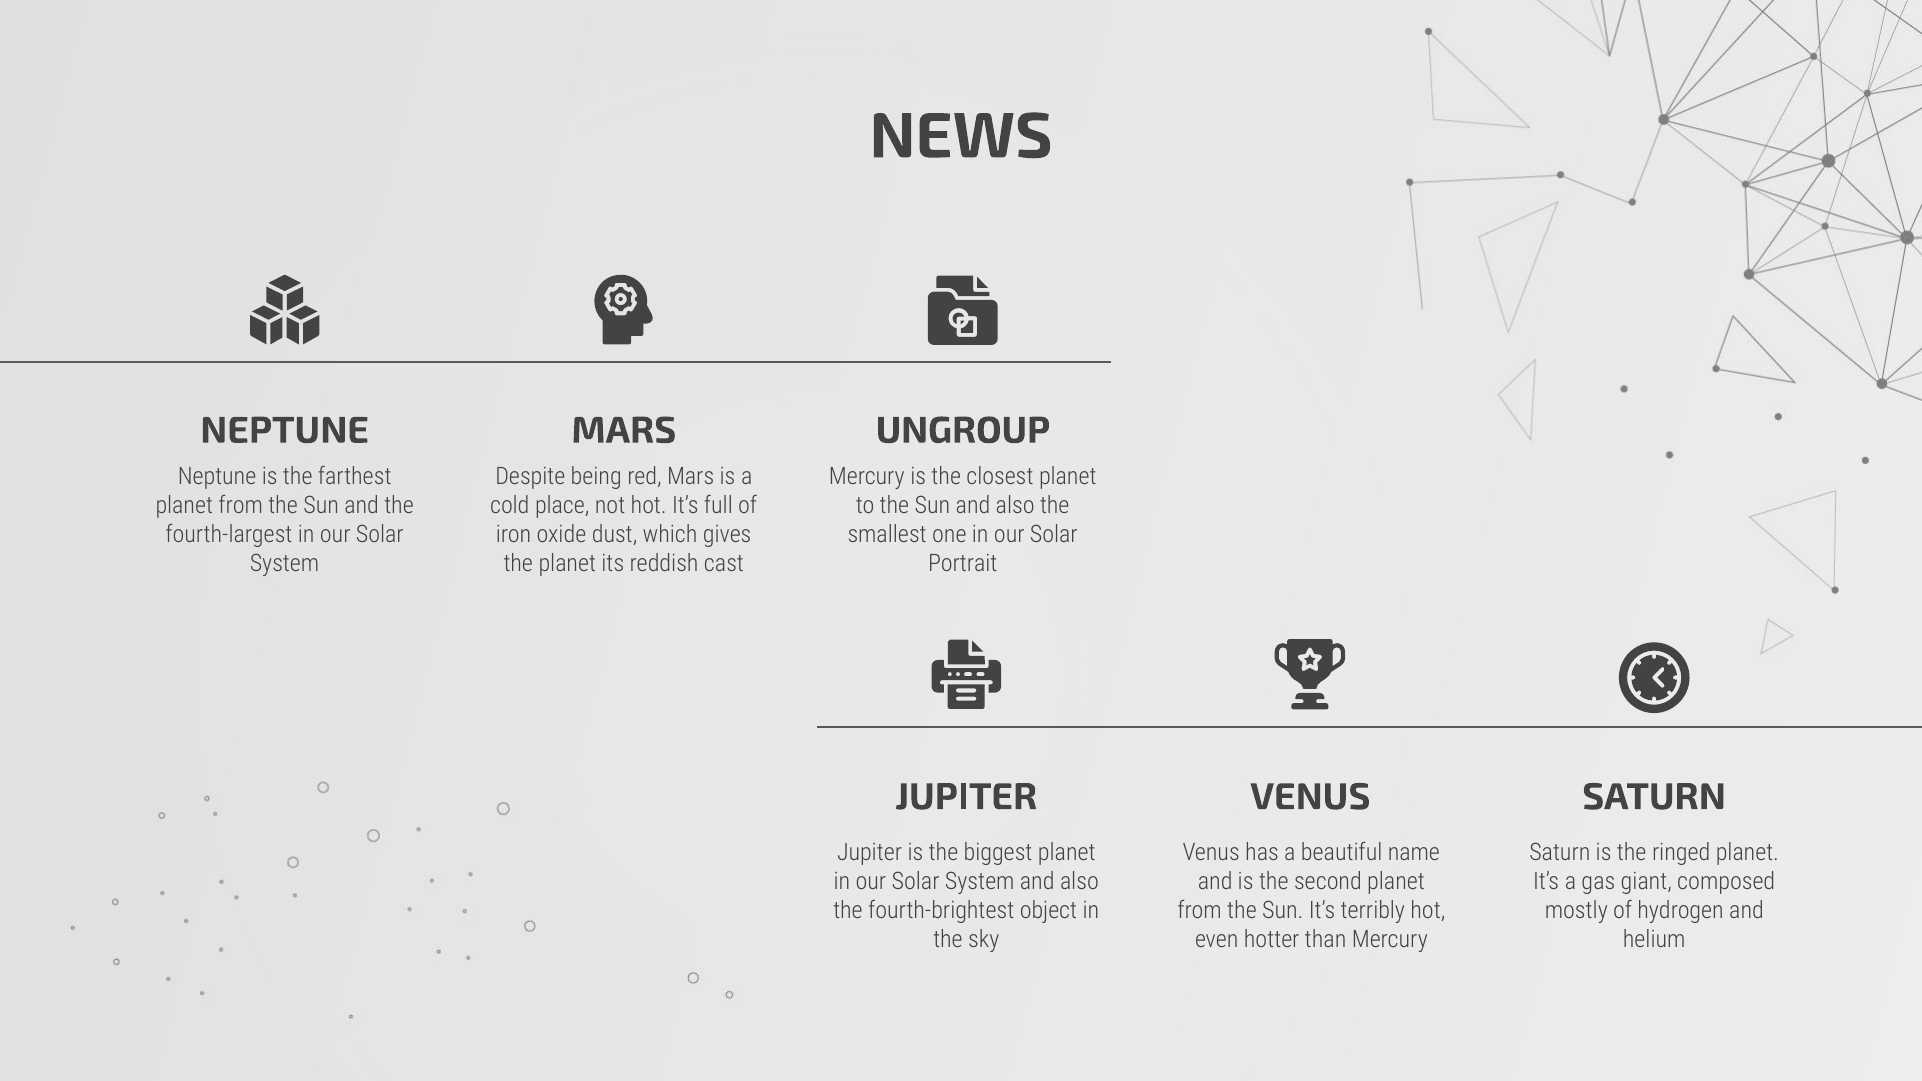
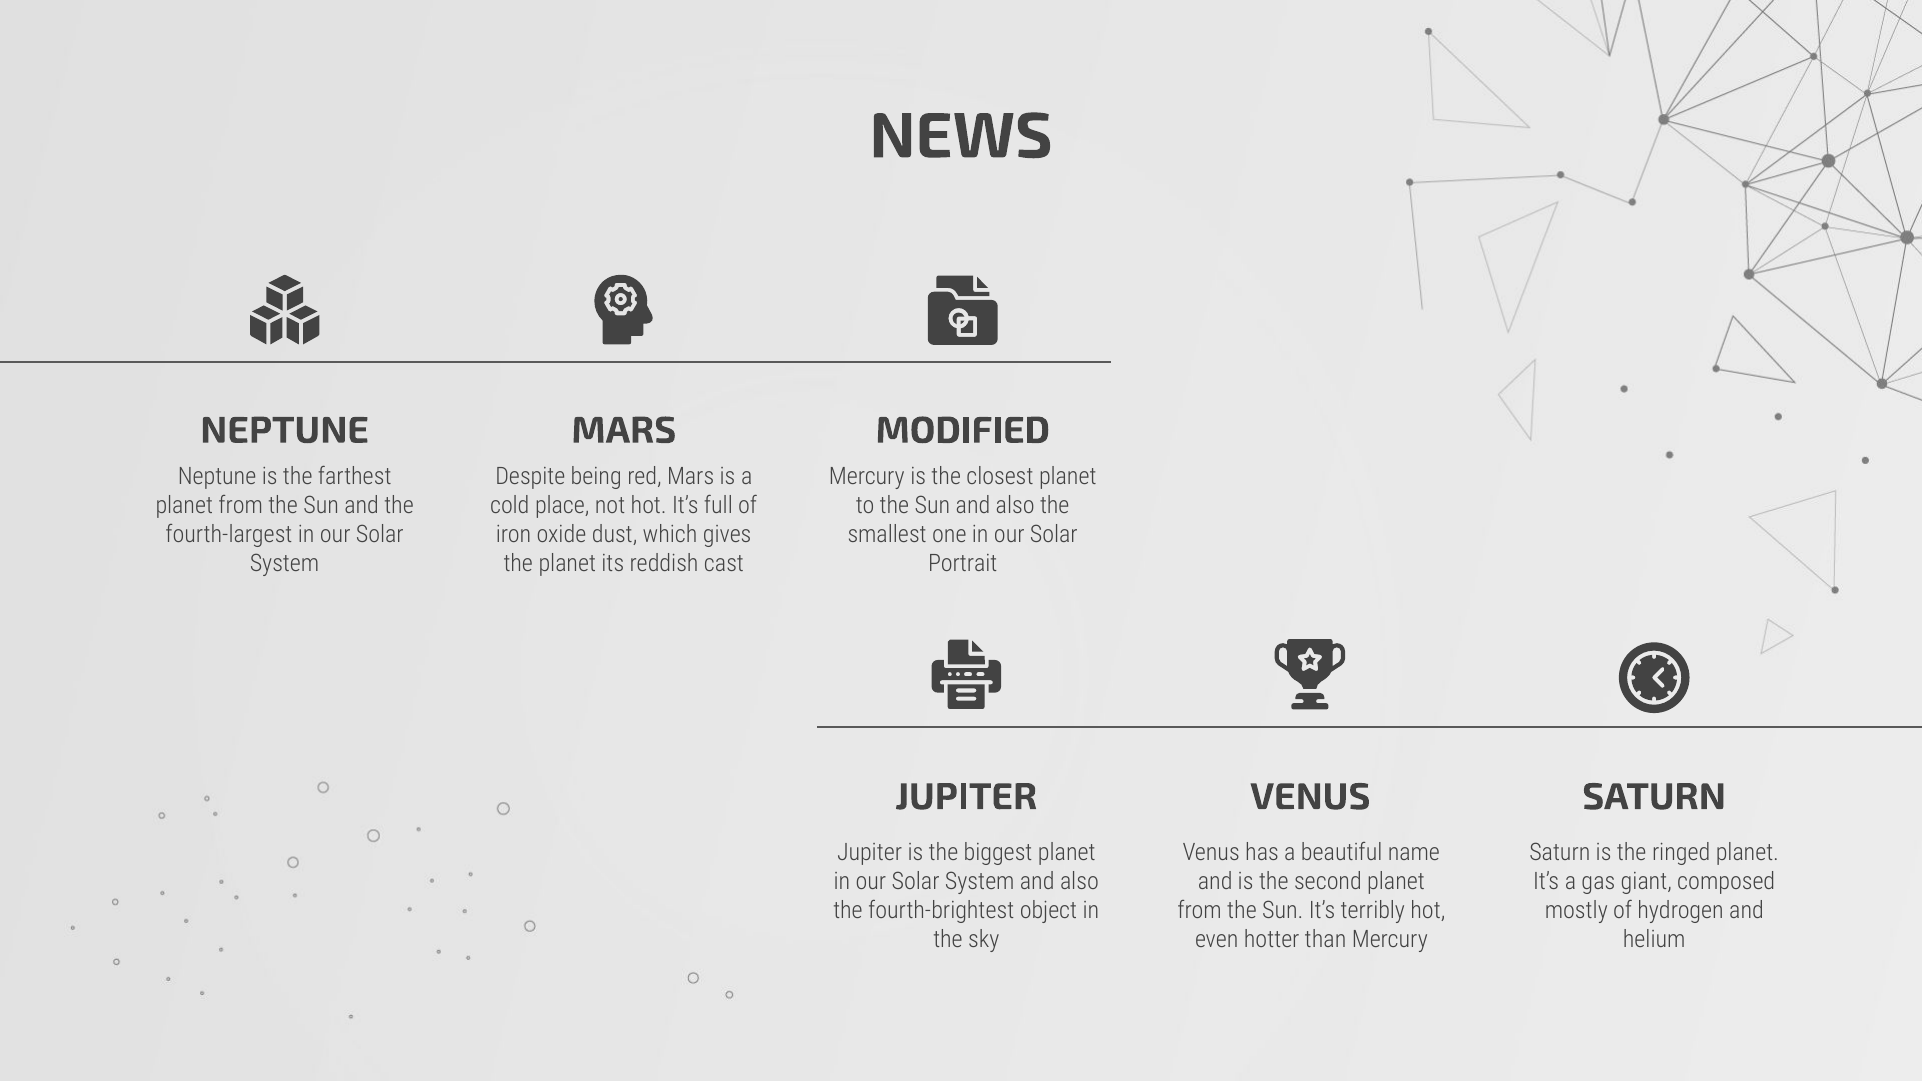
UNGROUP: UNGROUP -> MODIFIED
